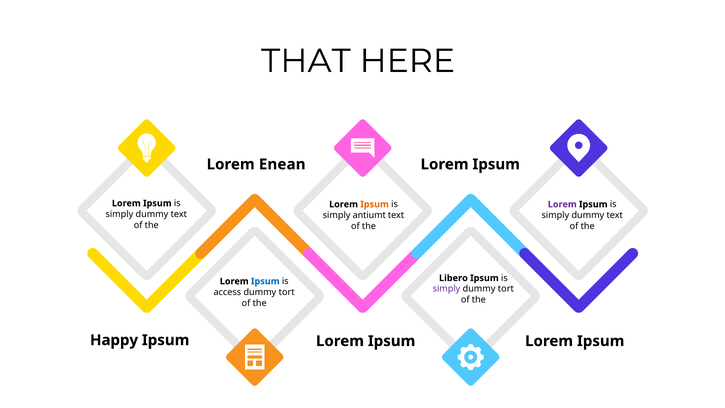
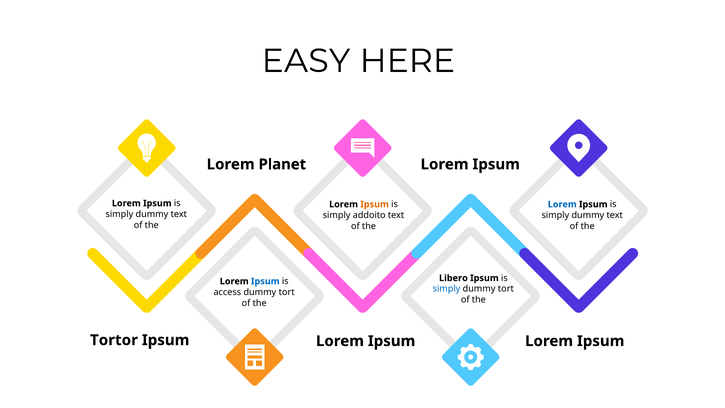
THAT: THAT -> EASY
Enean: Enean -> Planet
Lorem at (562, 204) colour: purple -> blue
antiumt: antiumt -> addoito
simply at (447, 289) colour: purple -> blue
Happy: Happy -> Tortor
